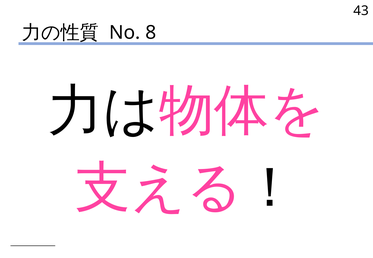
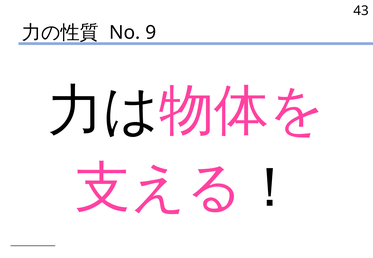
8: 8 -> 9
